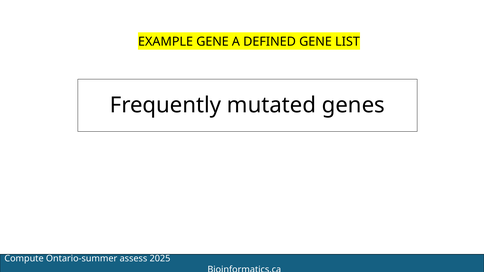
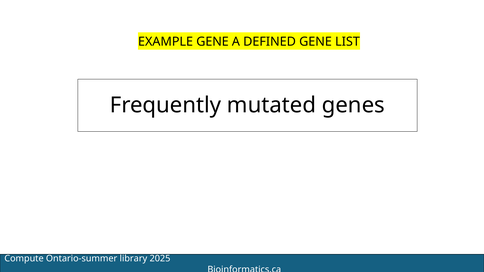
assess: assess -> library
